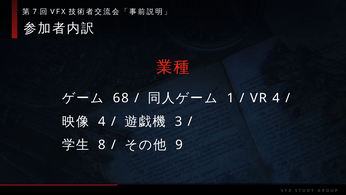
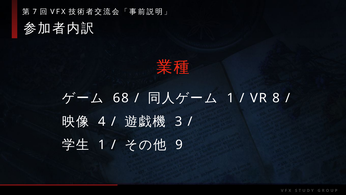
VR 4: 4 -> 8
8 at (102, 145): 8 -> 1
